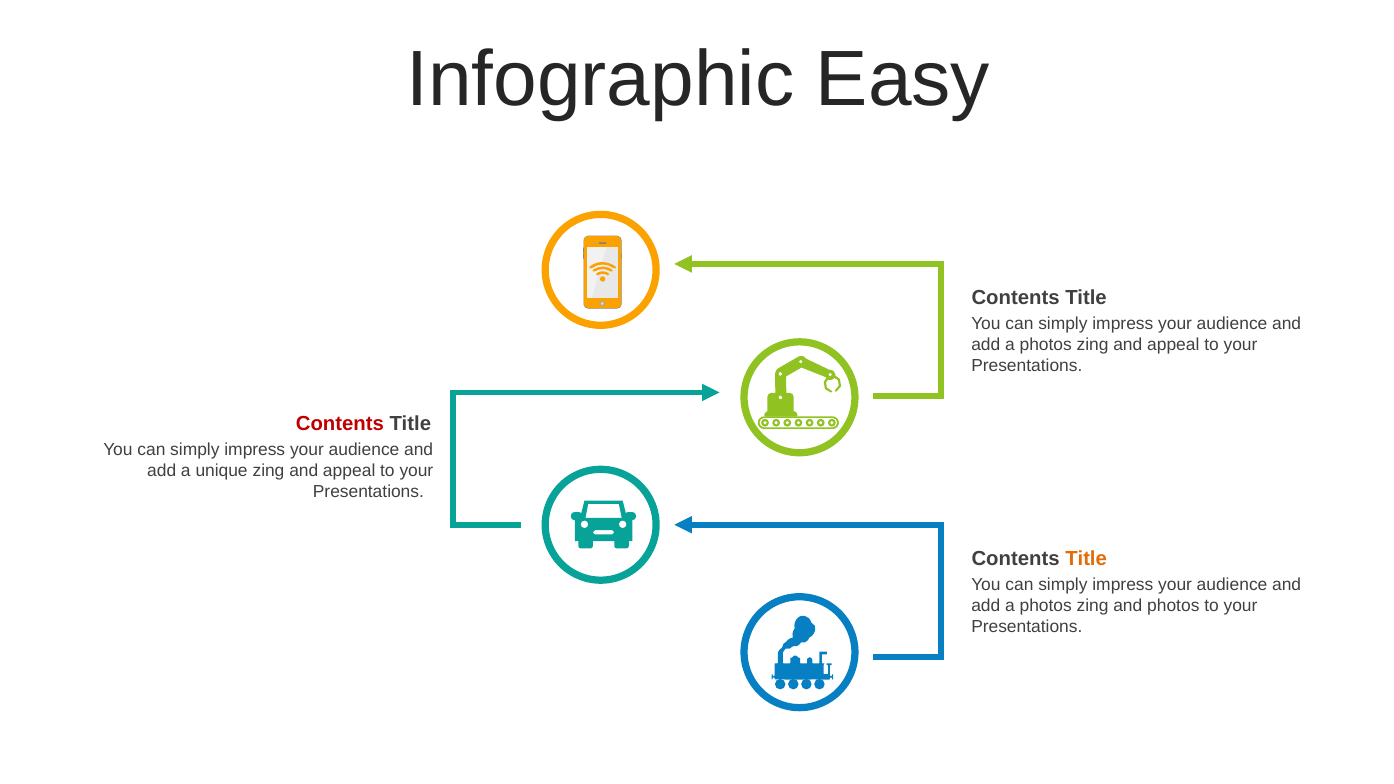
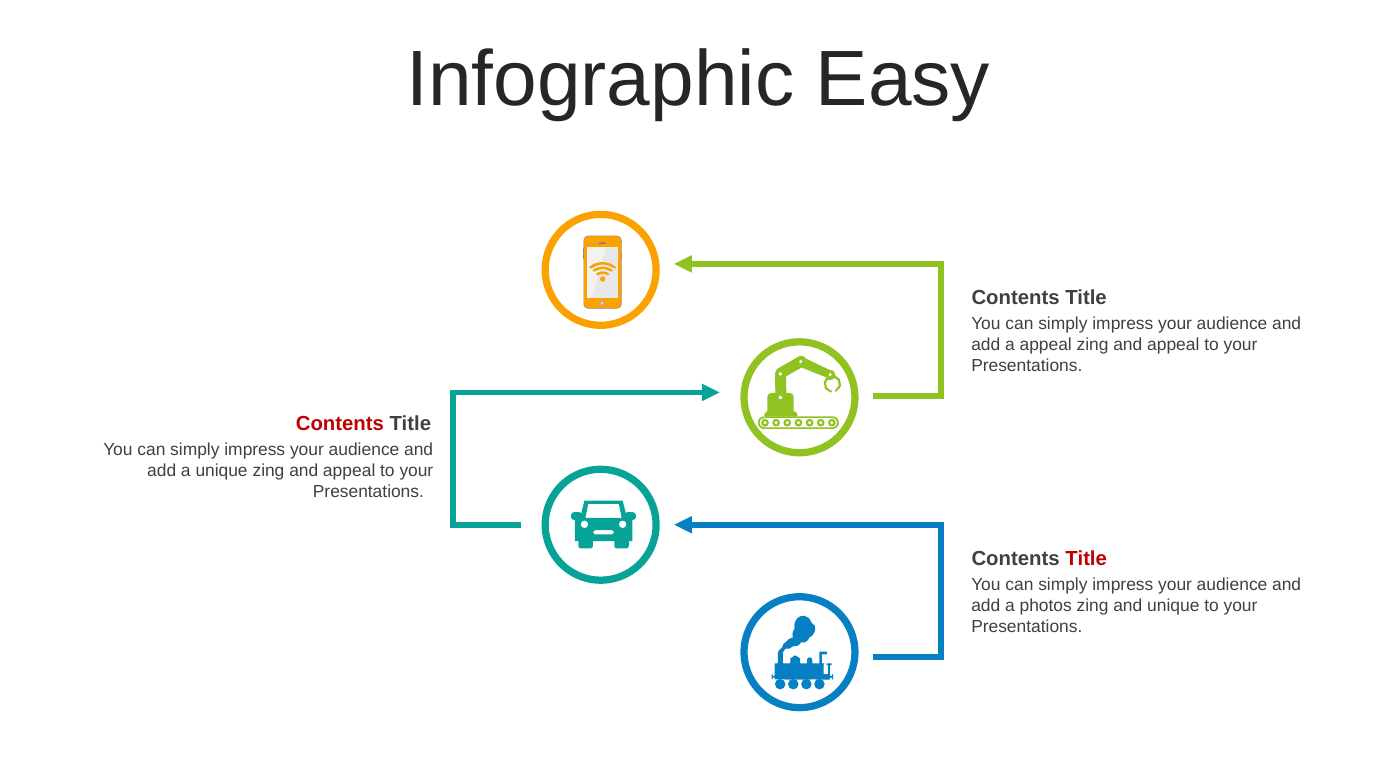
photos at (1046, 345): photos -> appeal
Title at (1086, 559) colour: orange -> red
and photos: photos -> unique
